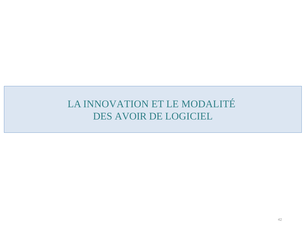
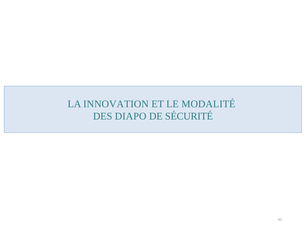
AVOIR: AVOIR -> DIAPO
LOGICIEL: LOGICIEL -> SÉCURITÉ
